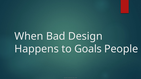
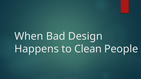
Goals: Goals -> Clean
